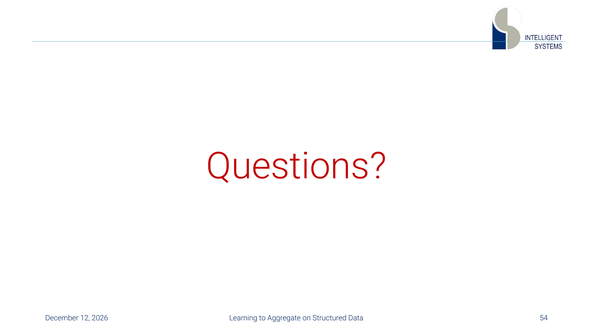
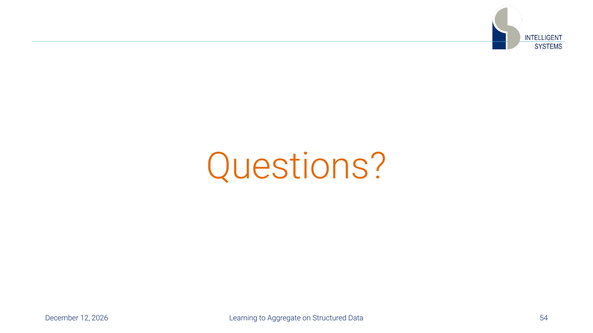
Questions colour: red -> orange
